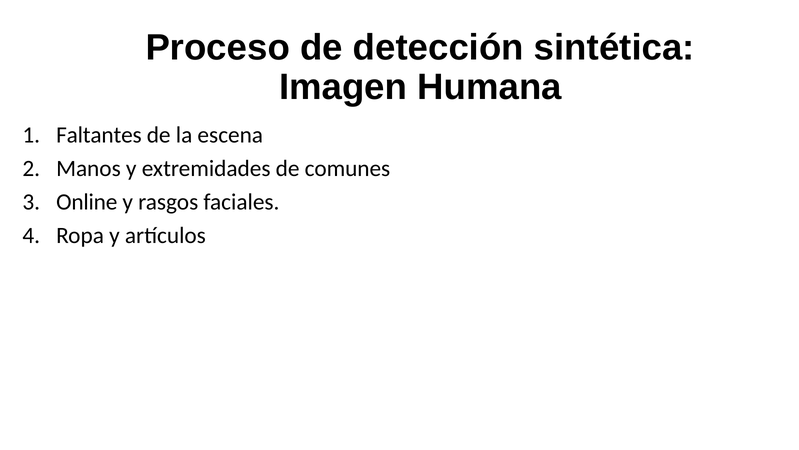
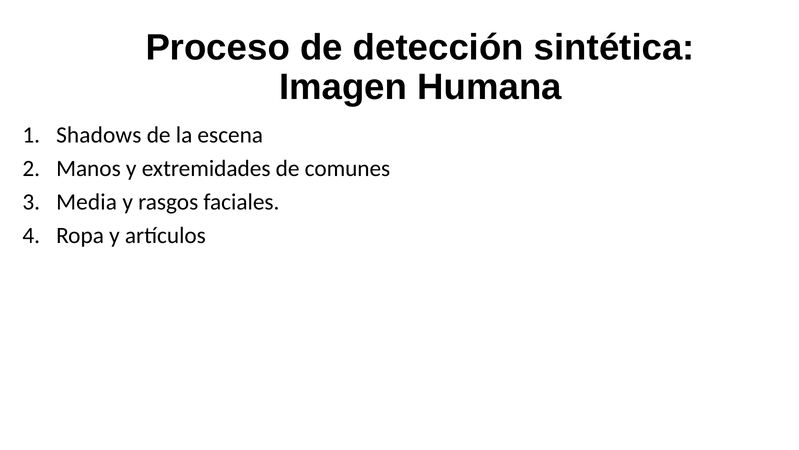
Faltantes: Faltantes -> Shadows
Online: Online -> Media
